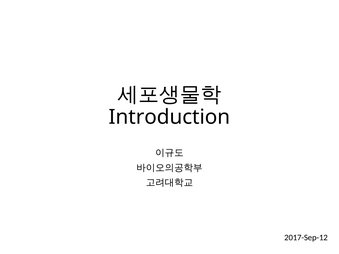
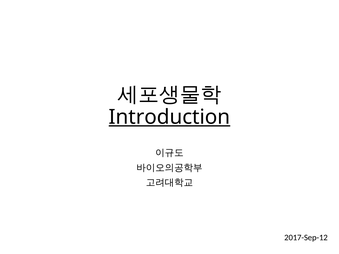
Introduction underline: none -> present
